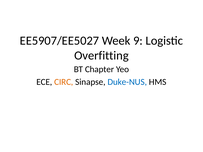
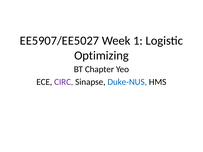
9: 9 -> 1
Overfitting: Overfitting -> Optimizing
CIRC colour: orange -> purple
